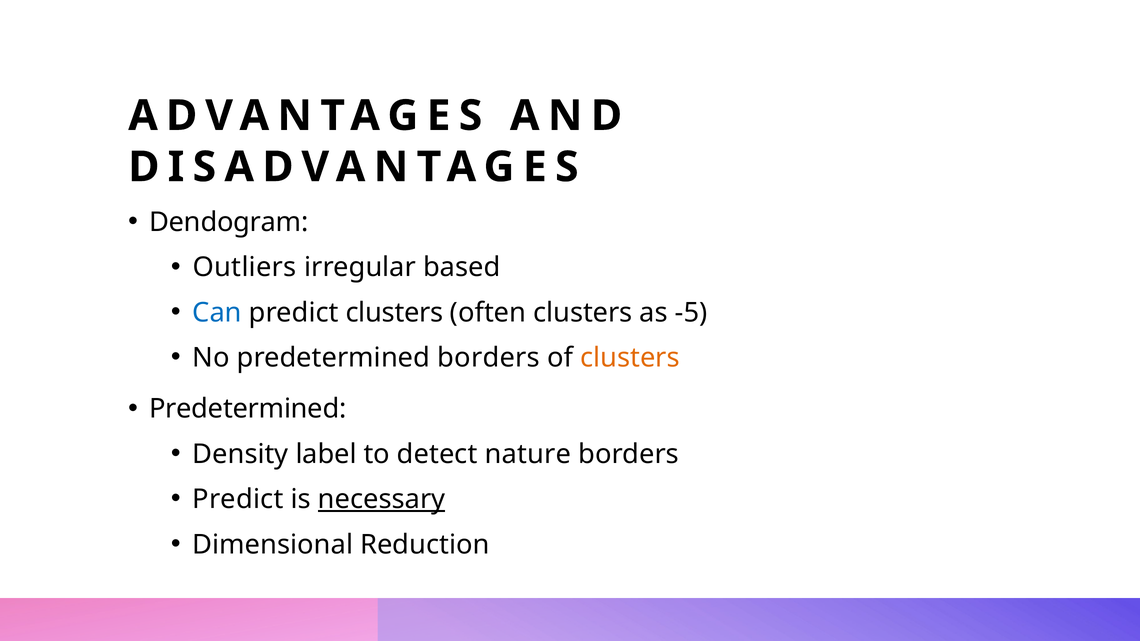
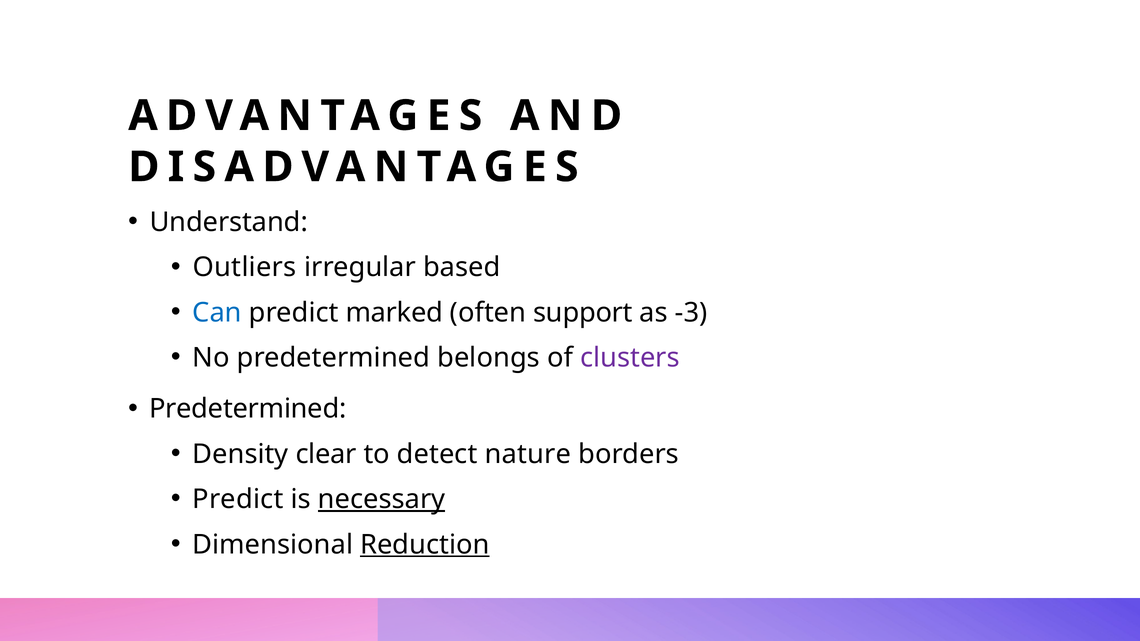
Dendogram: Dendogram -> Understand
predict clusters: clusters -> marked
often clusters: clusters -> support
-5: -5 -> -3
predetermined borders: borders -> belongs
clusters at (630, 358) colour: orange -> purple
label: label -> clear
Reduction underline: none -> present
